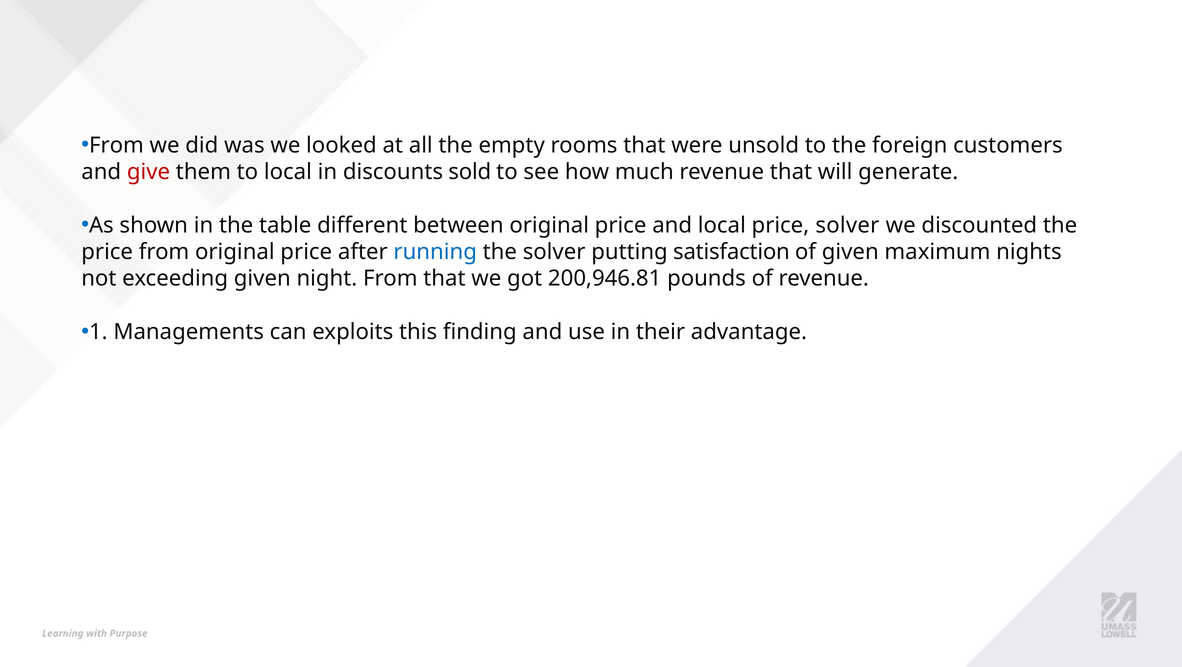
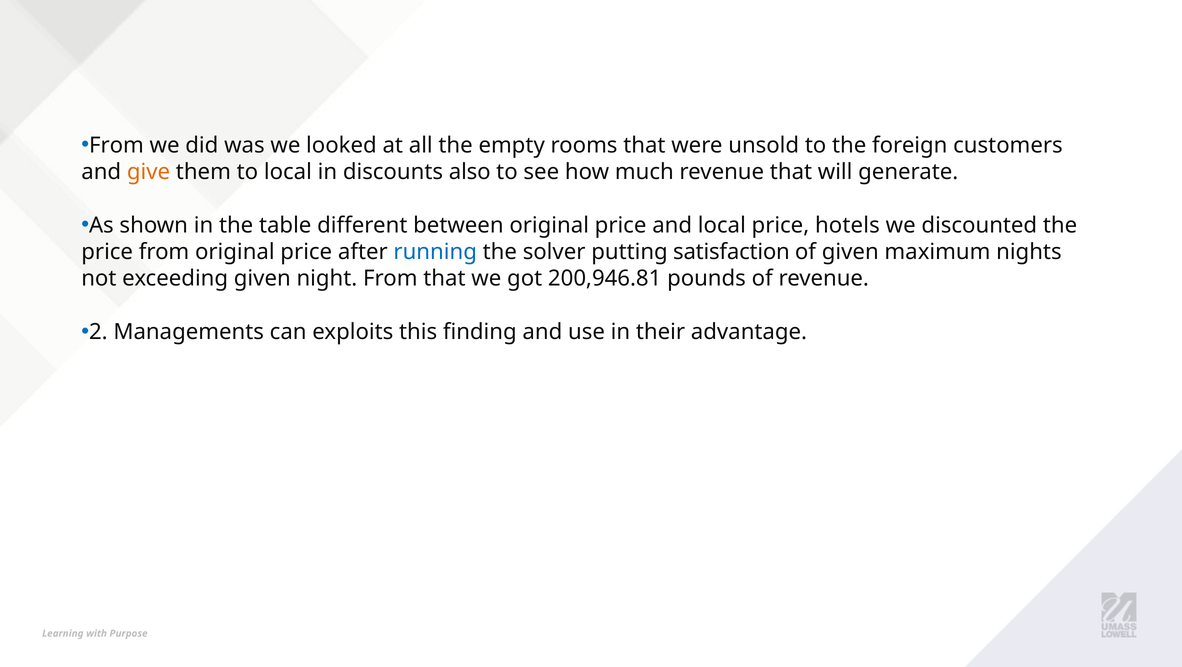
give colour: red -> orange
sold: sold -> also
price solver: solver -> hotels
1: 1 -> 2
